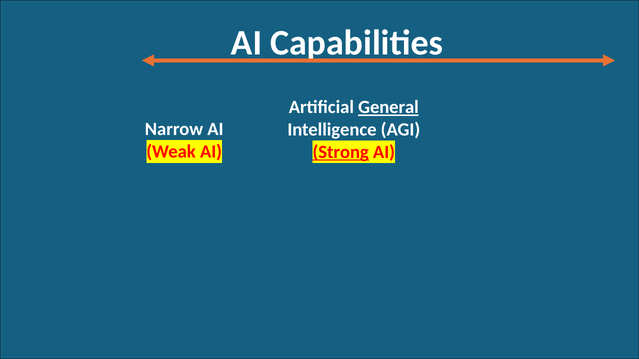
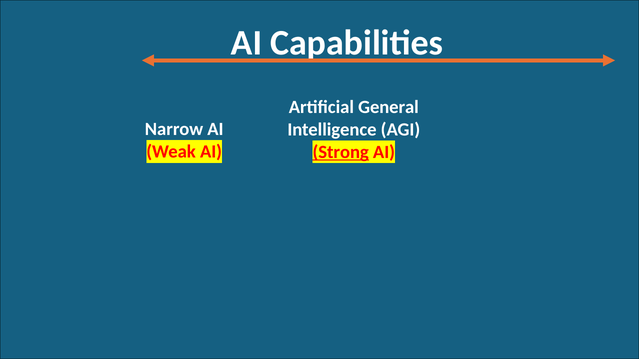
General underline: present -> none
